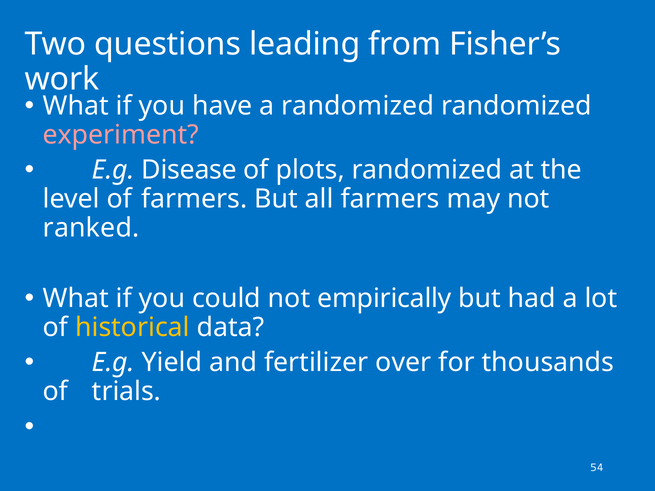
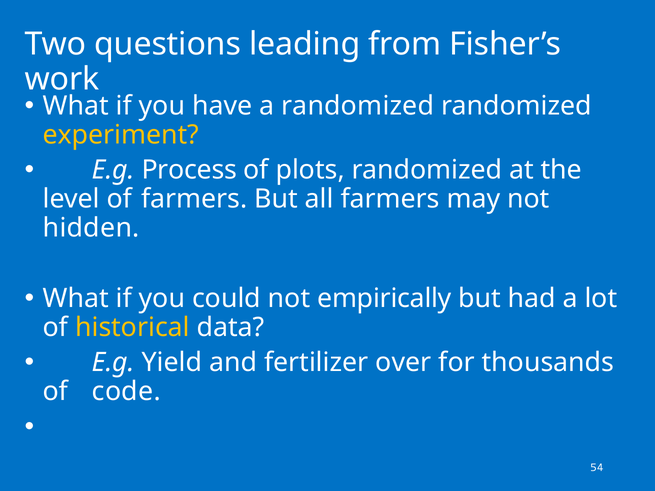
experiment colour: pink -> yellow
Disease: Disease -> Process
ranked: ranked -> hidden
trials: trials -> code
